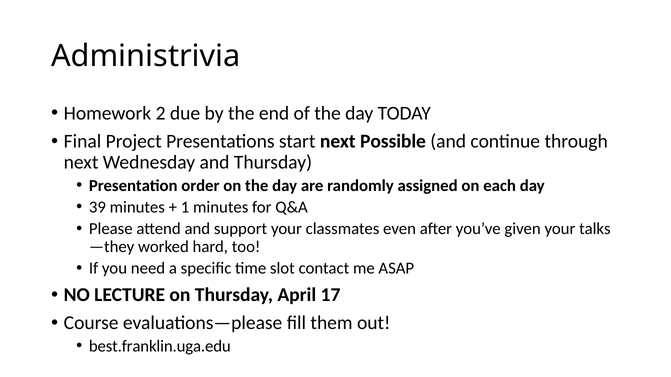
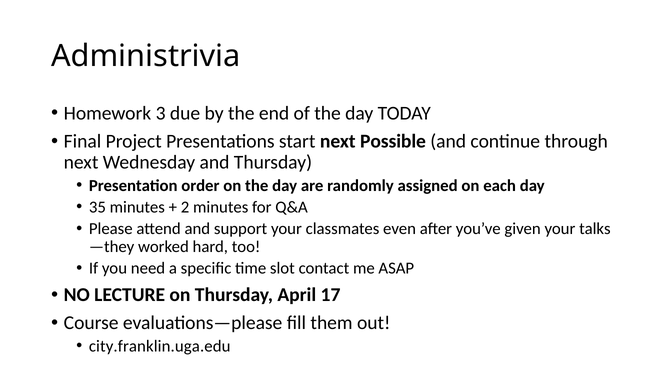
2: 2 -> 3
39: 39 -> 35
1: 1 -> 2
best.franklin.uga.edu: best.franklin.uga.edu -> city.franklin.uga.edu
